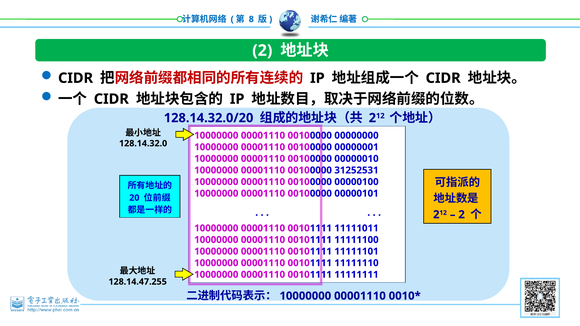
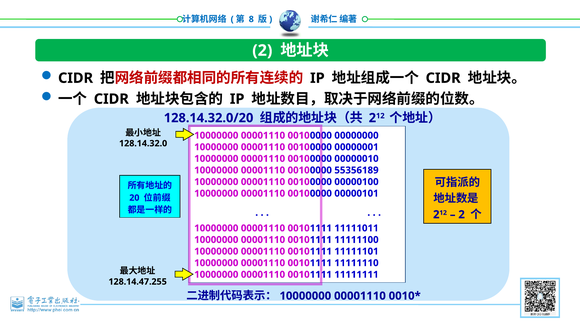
31252531: 31252531 -> 55356189
